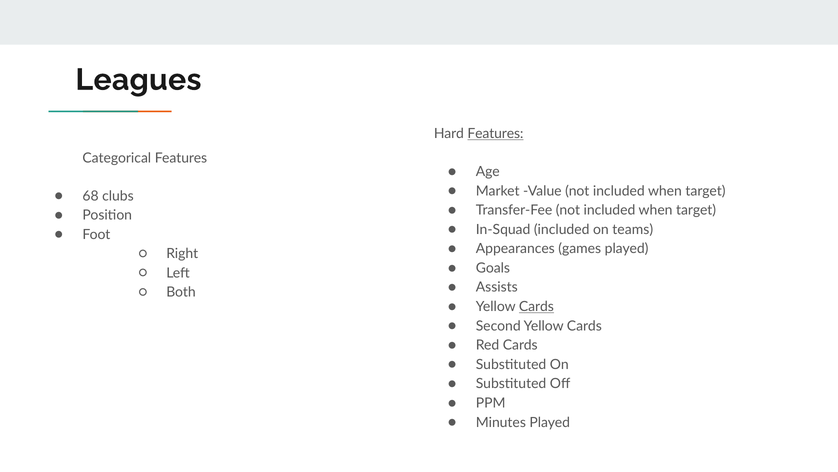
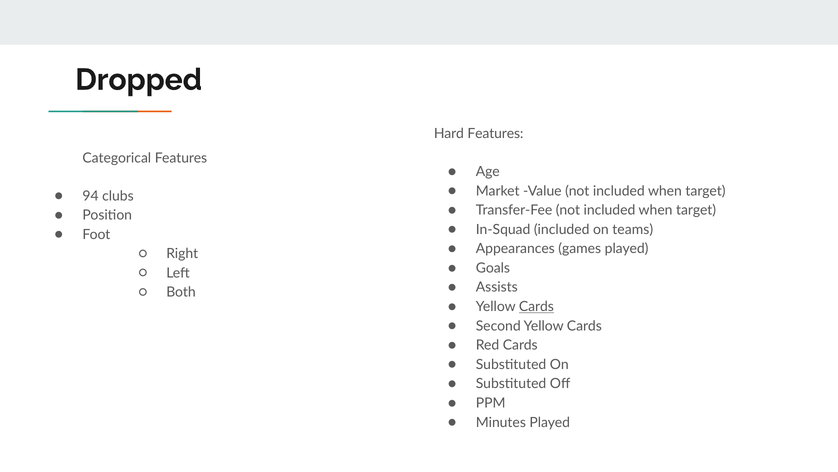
Leagues: Leagues -> Dropped
Features at (495, 134) underline: present -> none
68: 68 -> 94
